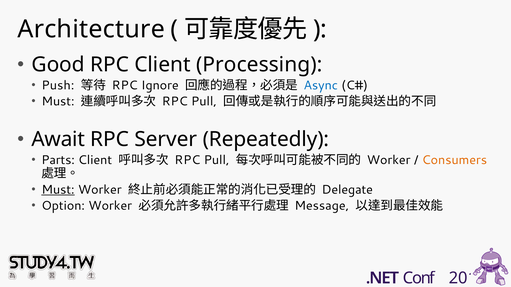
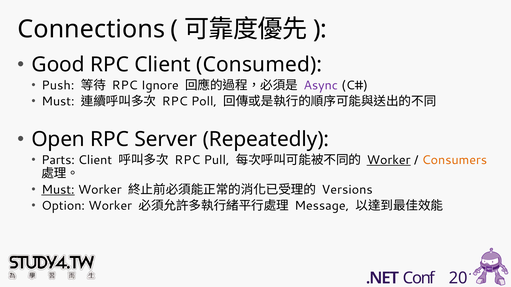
Architecture: Architecture -> Connections
Processing: Processing -> Consumed
Async colour: blue -> purple
Pull at (204, 101): Pull -> Poll
Await: Await -> Open
Worker at (389, 160) underline: none -> present
Delegate: Delegate -> Versions
